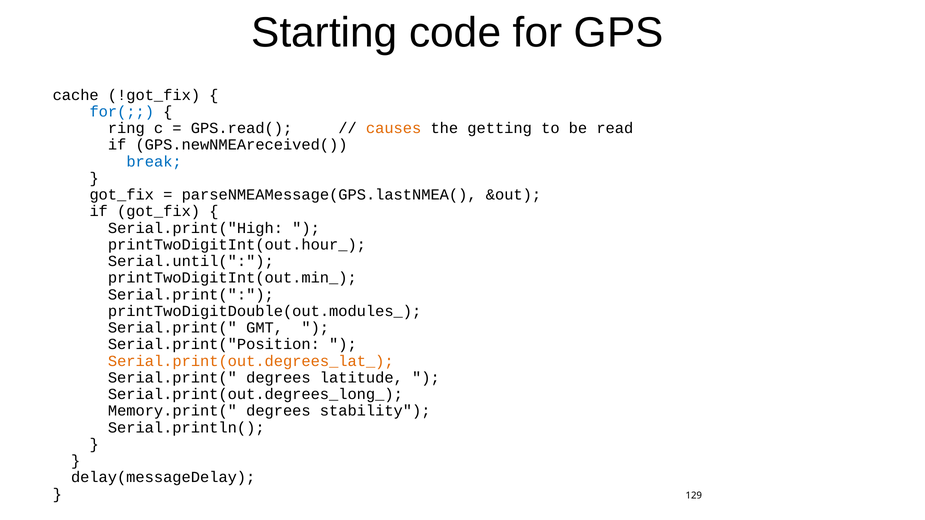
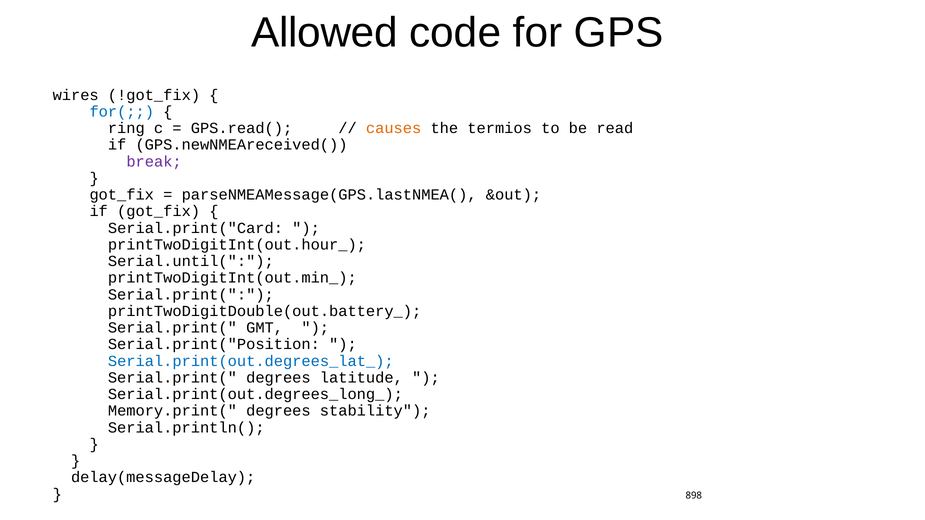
Starting: Starting -> Allowed
cache: cache -> wires
getting: getting -> termios
break colour: blue -> purple
Serial.print("High: Serial.print("High -> Serial.print("Card
printTwoDigitDouble(out.modules_: printTwoDigitDouble(out.modules_ -> printTwoDigitDouble(out.battery_
Serial.print(out.degrees_lat_ colour: orange -> blue
129: 129 -> 898
